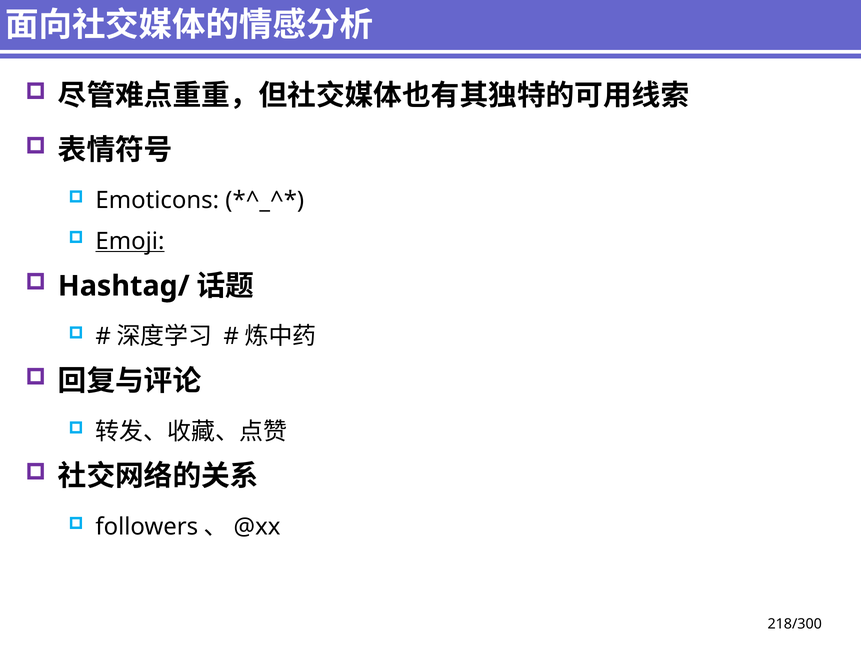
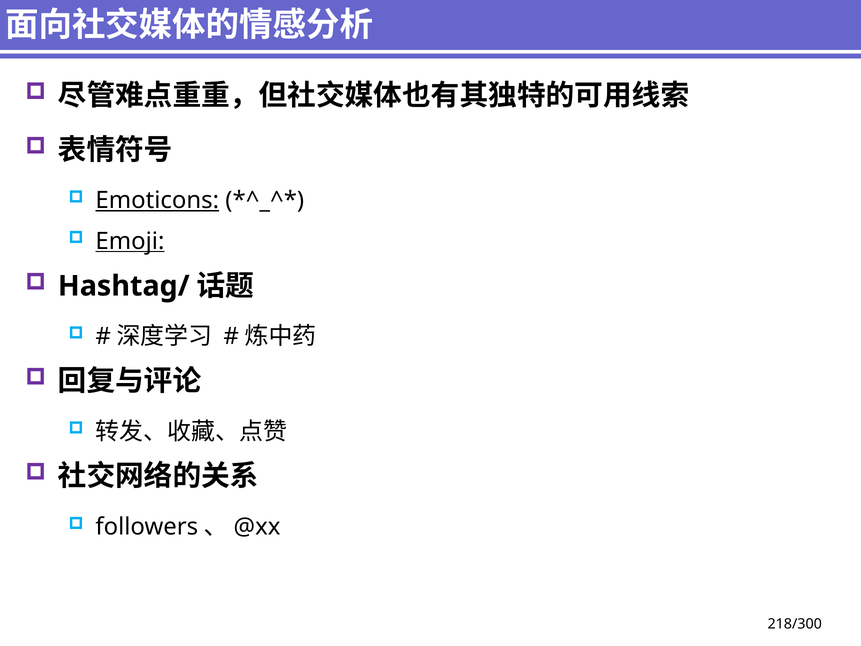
Emoticons underline: none -> present
